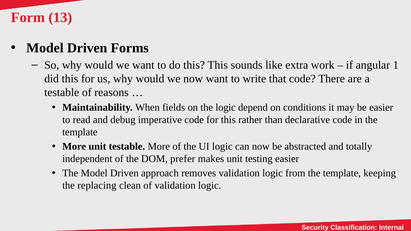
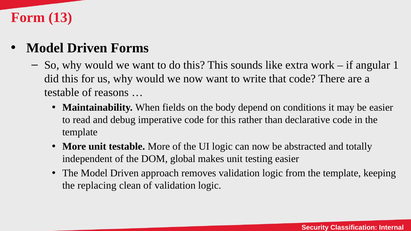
the logic: logic -> body
prefer: prefer -> global
